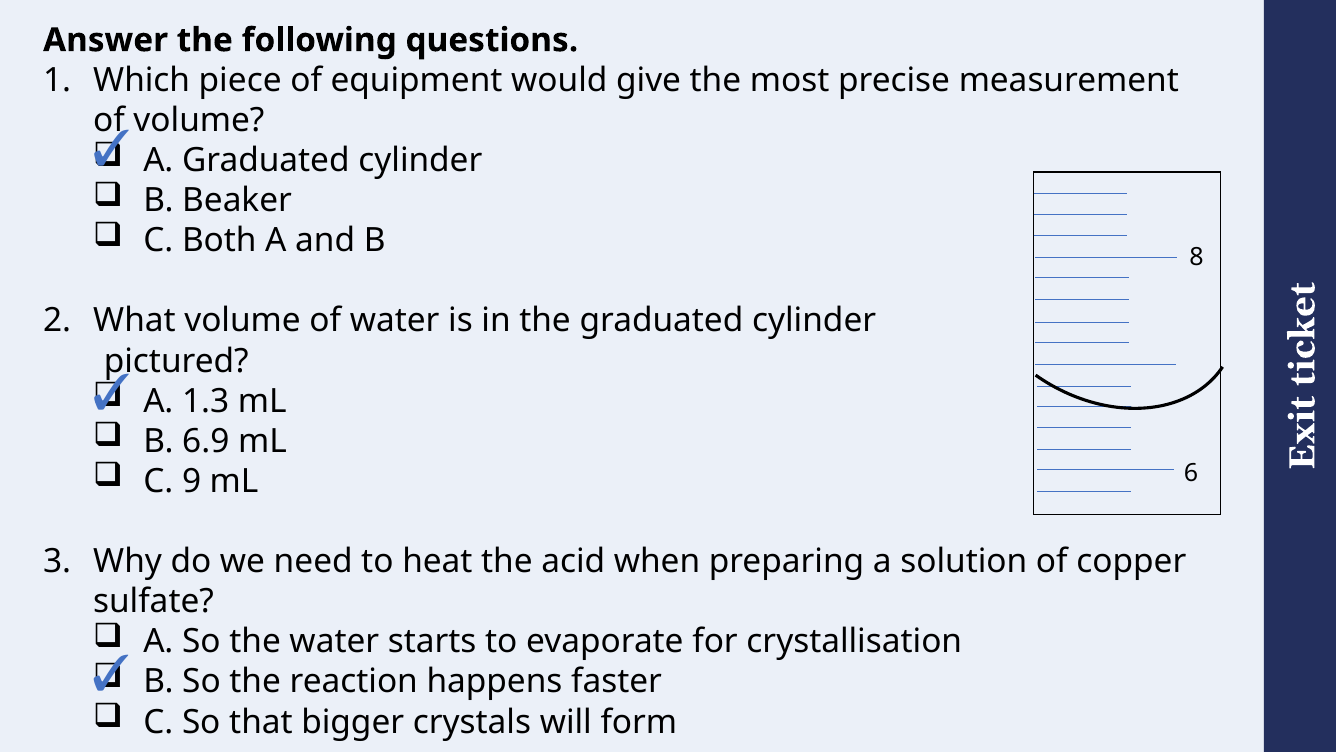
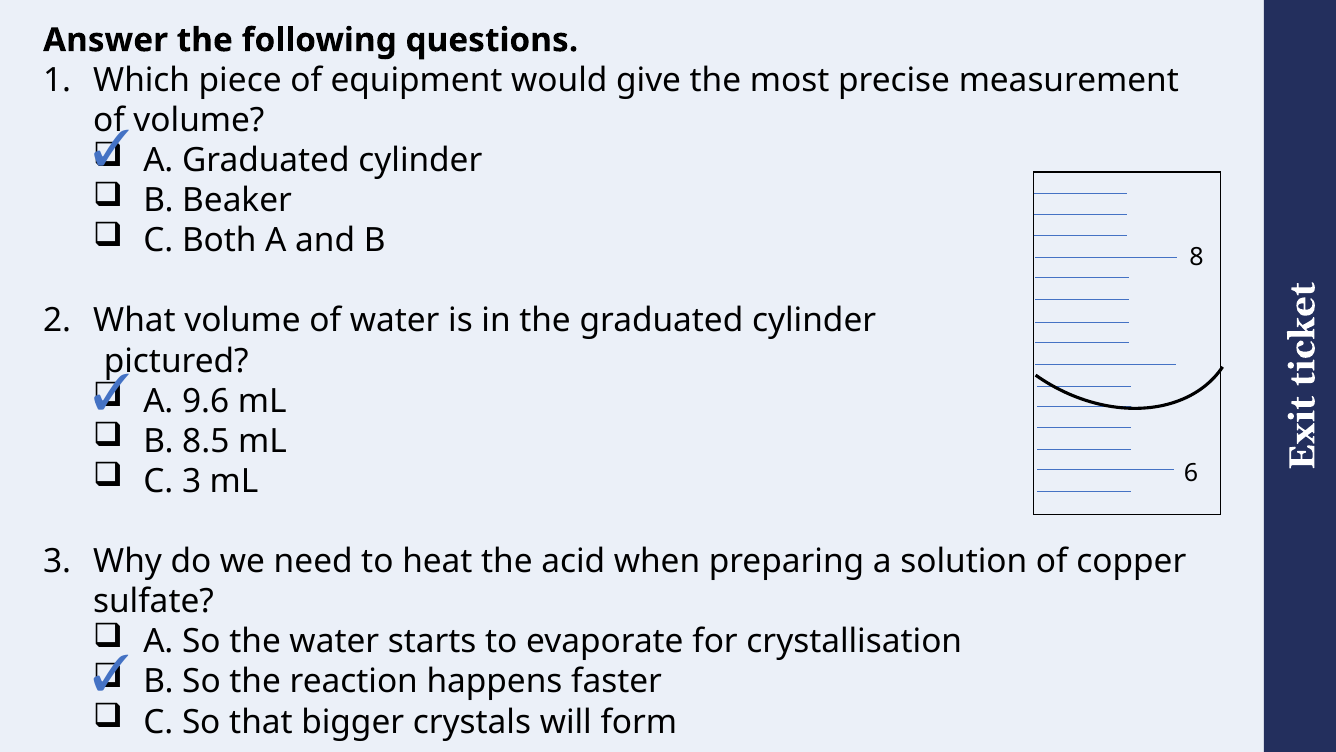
1.3: 1.3 -> 9.6
6.9: 6.9 -> 8.5
C 9: 9 -> 3
